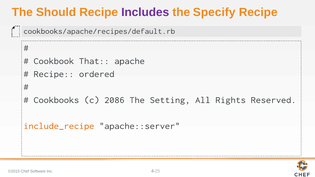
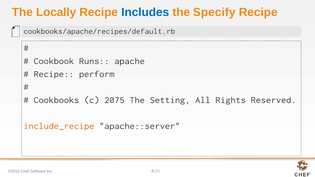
Should: Should -> Locally
Includes colour: purple -> blue
That: That -> Runs
ordered: ordered -> perform
2086: 2086 -> 2075
